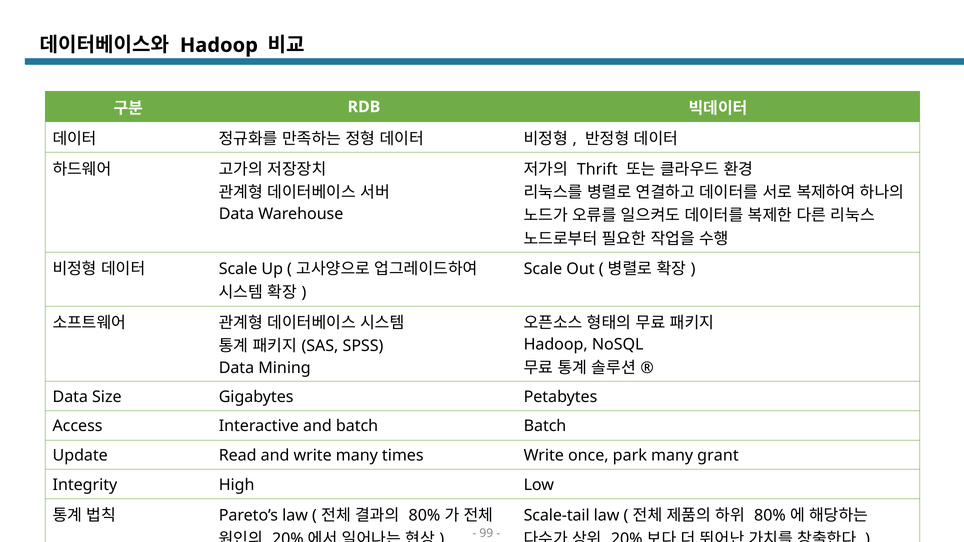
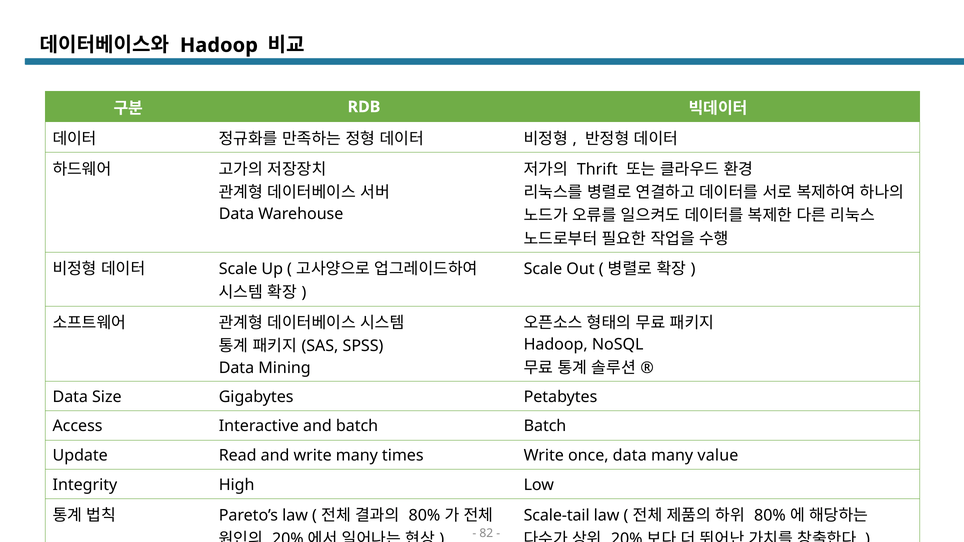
once park: park -> data
grant: grant -> value
99: 99 -> 82
